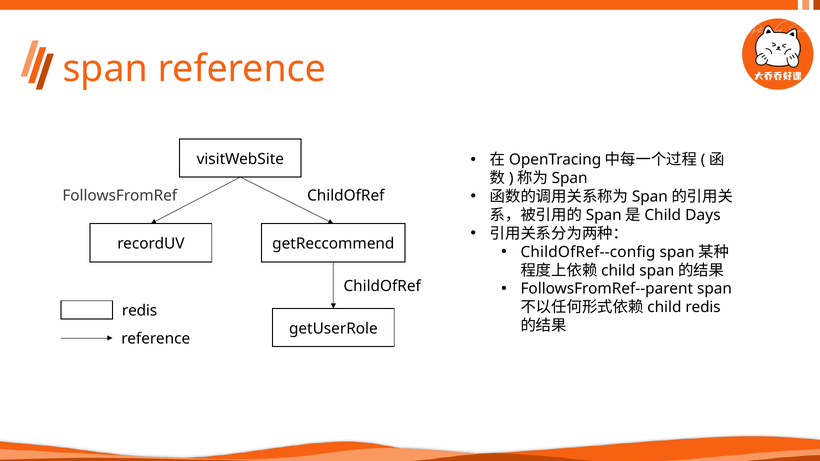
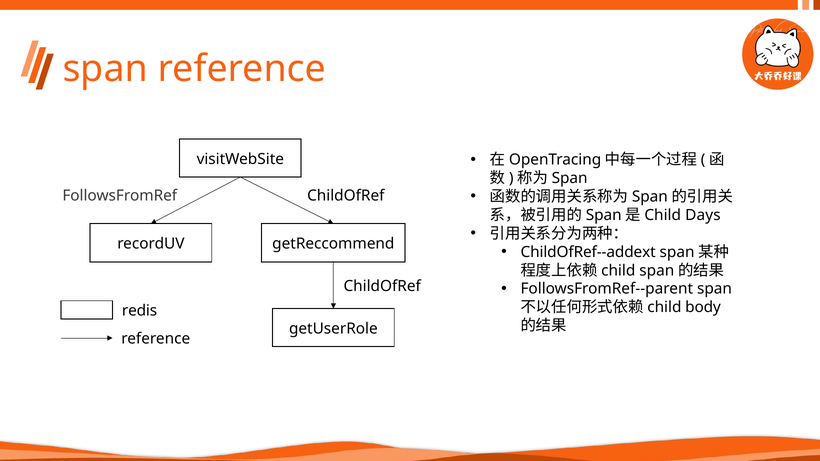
ChildOfRef--config: ChildOfRef--config -> ChildOfRef--addext
redis at (703, 308): redis -> body
